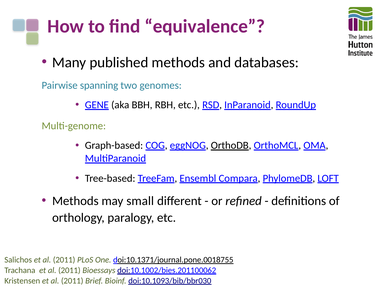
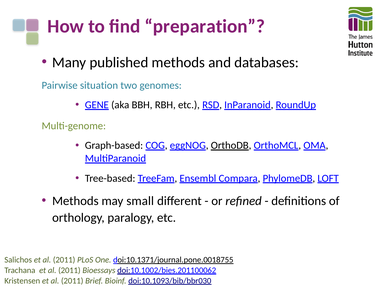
equivalence: equivalence -> preparation
spanning: spanning -> situation
